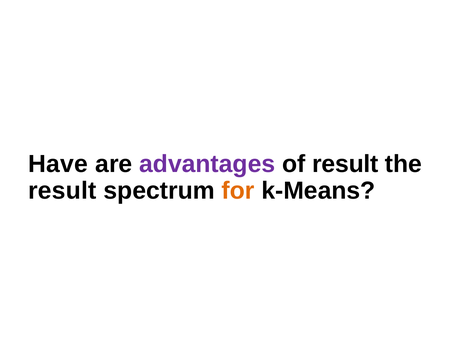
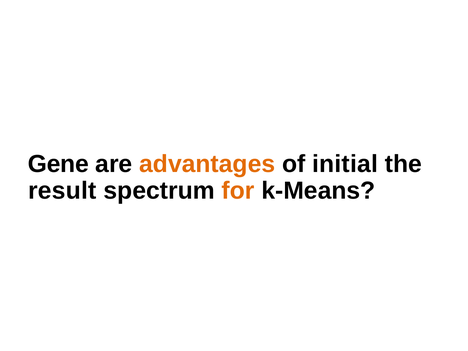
Have: Have -> Gene
advantages colour: purple -> orange
of result: result -> initial
